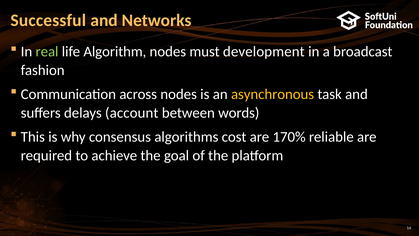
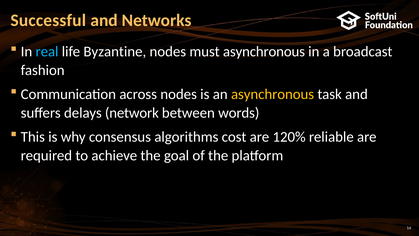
real colour: light green -> light blue
Algorithm: Algorithm -> Byzantine
must development: development -> asynchronous
account: account -> network
170%: 170% -> 120%
